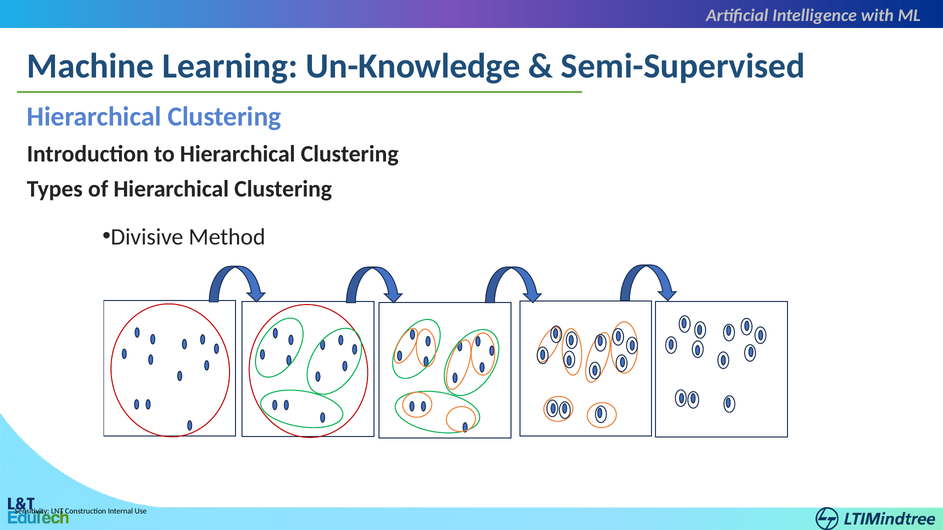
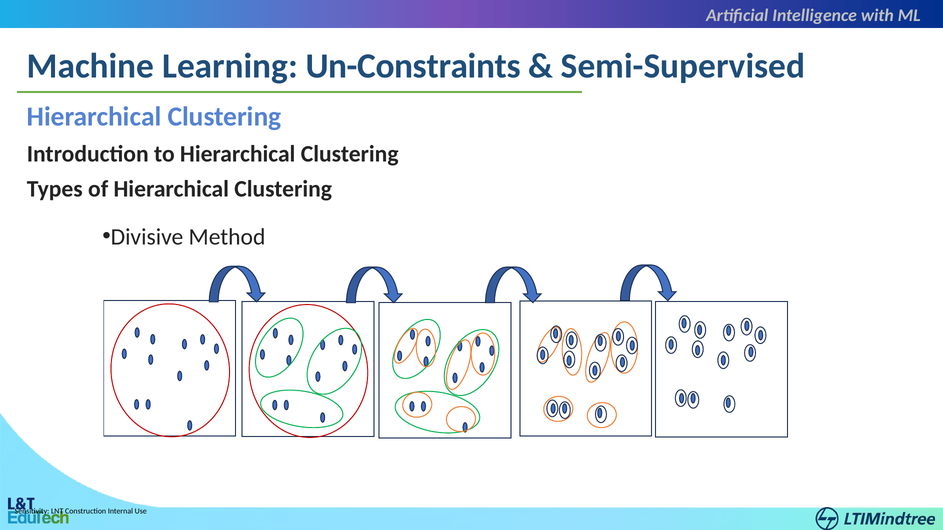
Un-Knowledge: Un-Knowledge -> Un-Constraints
